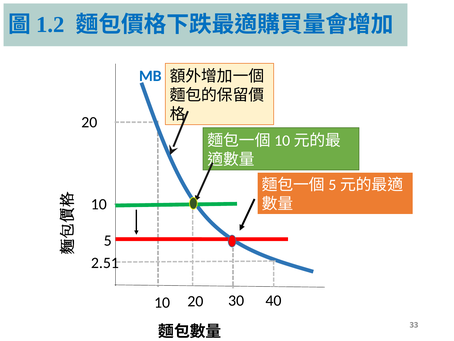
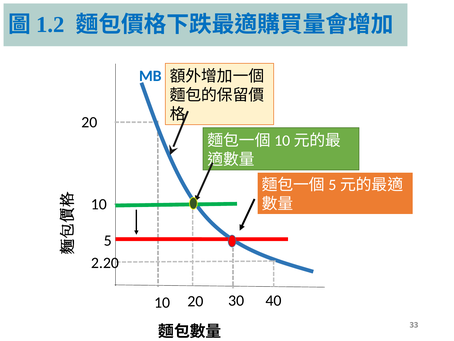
2.51: 2.51 -> 2.20
